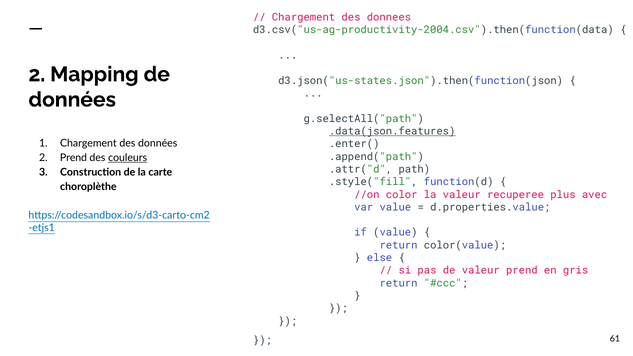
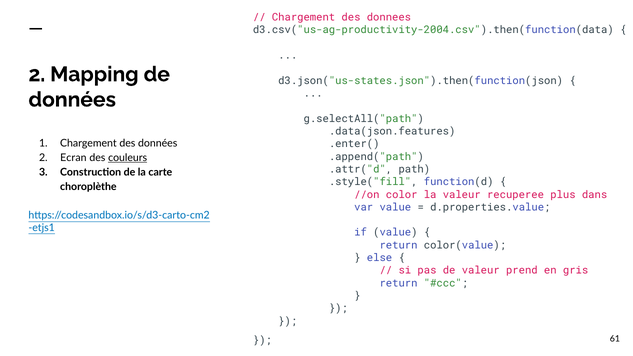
.data(json.features underline: present -> none
2 Prend: Prend -> Ecran
avec: avec -> dans
